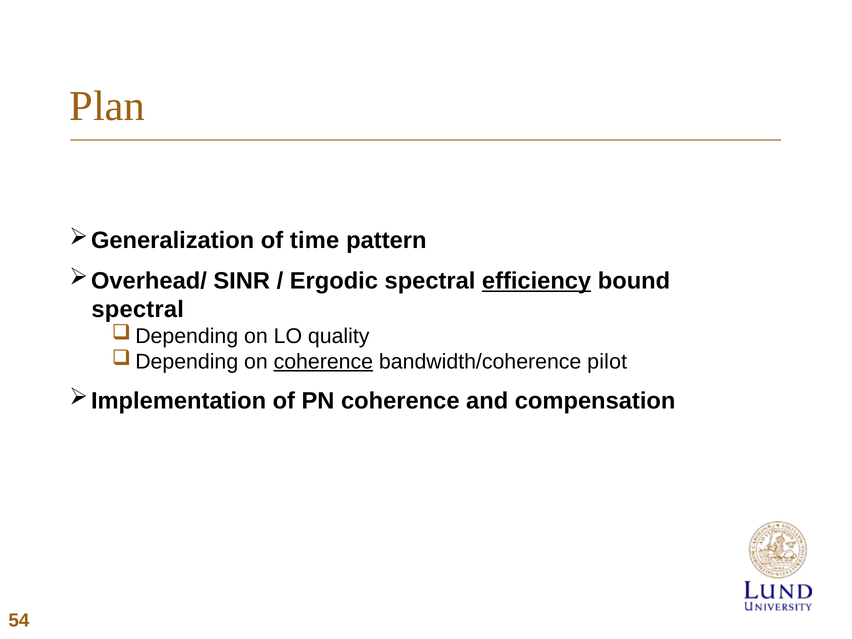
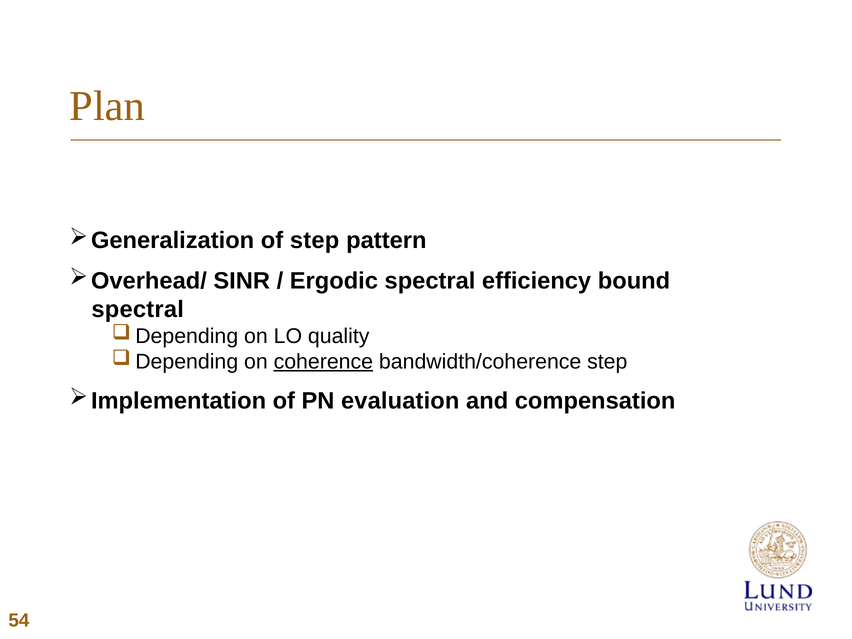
of time: time -> step
efficiency underline: present -> none
bandwidth/coherence pilot: pilot -> step
PN coherence: coherence -> evaluation
